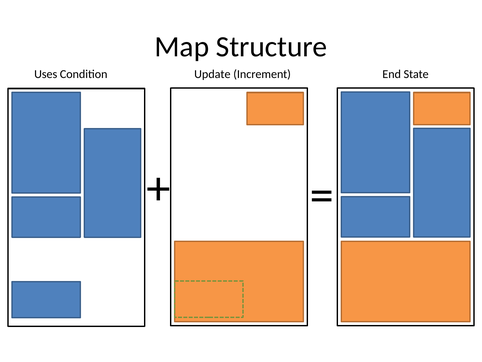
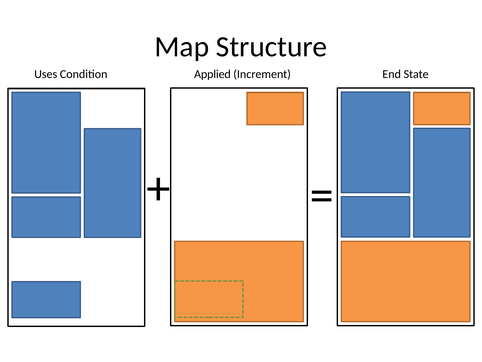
Update: Update -> Applied
